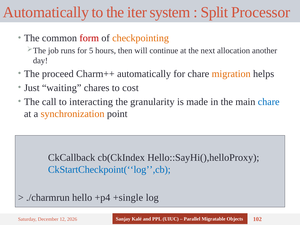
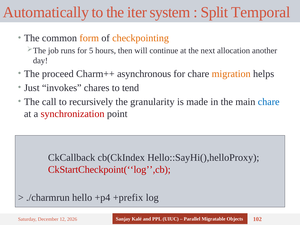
Processor: Processor -> Temporal
form colour: red -> orange
Charm++ automatically: automatically -> asynchronous
waiting: waiting -> invokes
cost: cost -> tend
interacting: interacting -> recursively
synchronization colour: orange -> red
CkStartCheckpoint(‘‘log’’,cb colour: blue -> red
+single: +single -> +prefix
